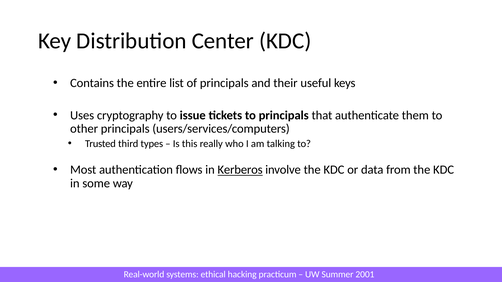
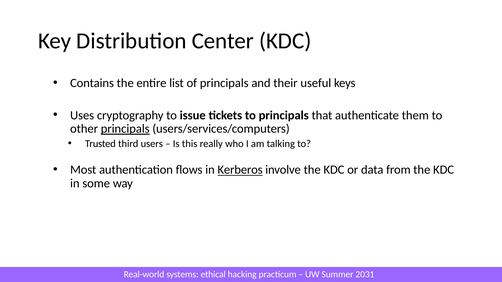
principals at (125, 129) underline: none -> present
types: types -> users
2001: 2001 -> 2031
